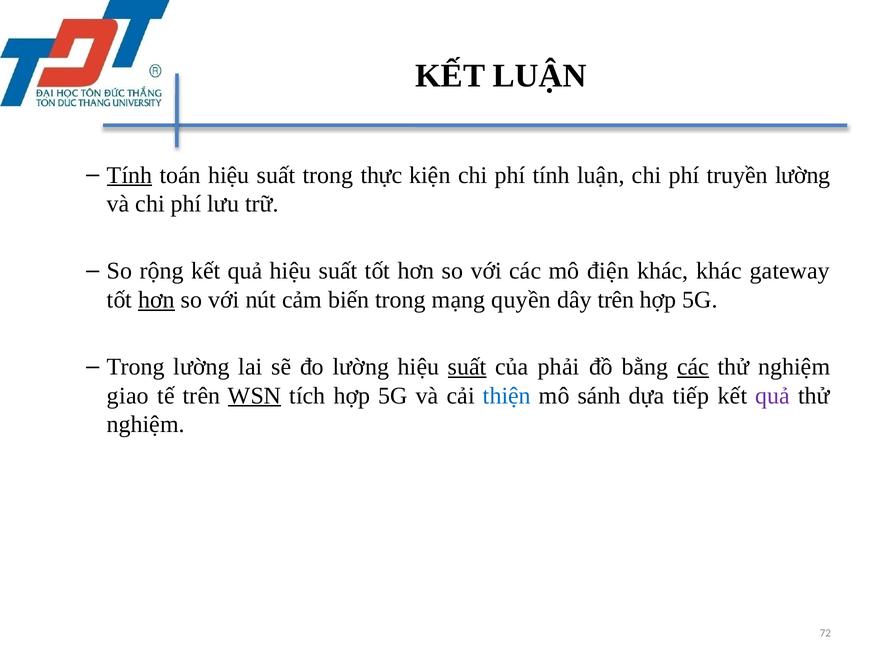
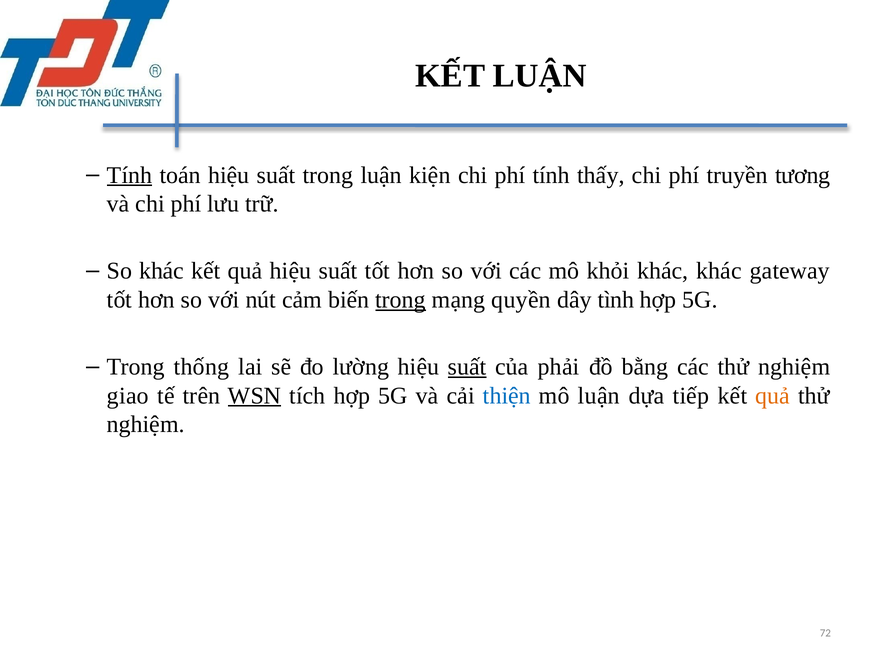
trong thực: thực -> luận
tính luận: luận -> thấy
truyền lường: lường -> tương
So rộng: rộng -> khác
điện: điện -> khỏi
hơn at (156, 300) underline: present -> none
trong at (401, 300) underline: none -> present
dây trên: trên -> tình
Trong lường: lường -> thống
các at (693, 367) underline: present -> none
mô sánh: sánh -> luận
quả at (773, 396) colour: purple -> orange
